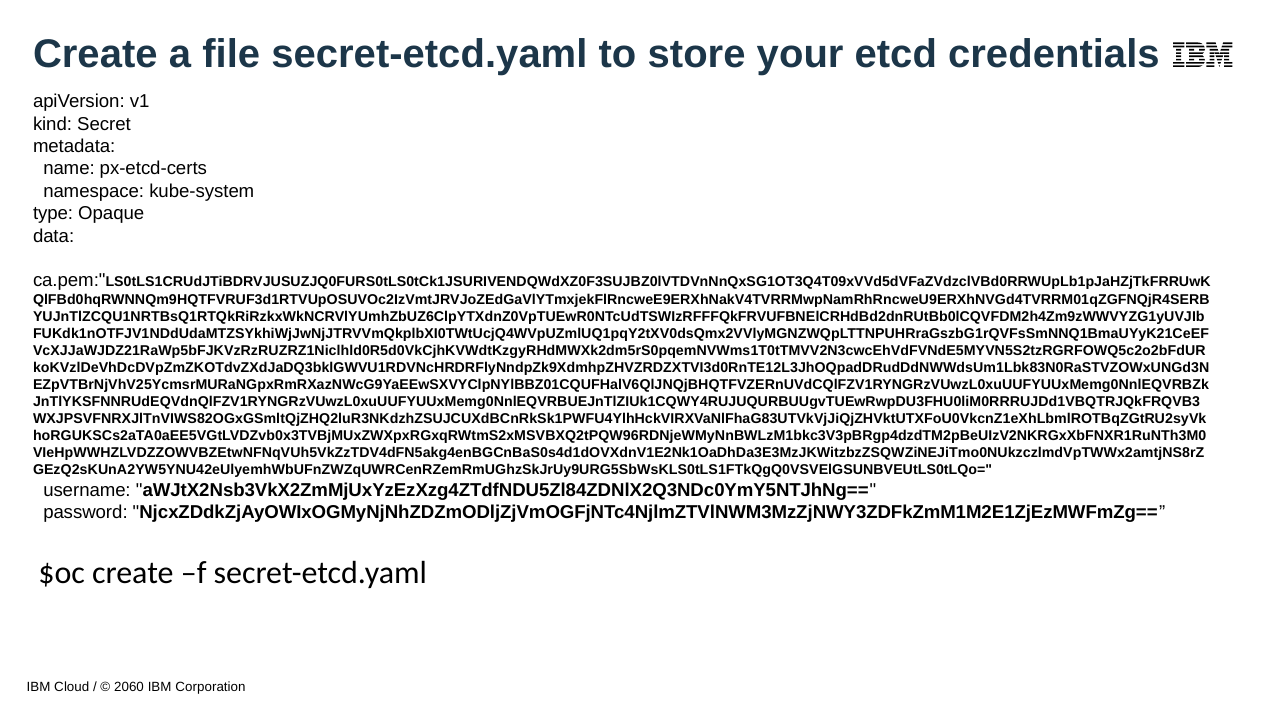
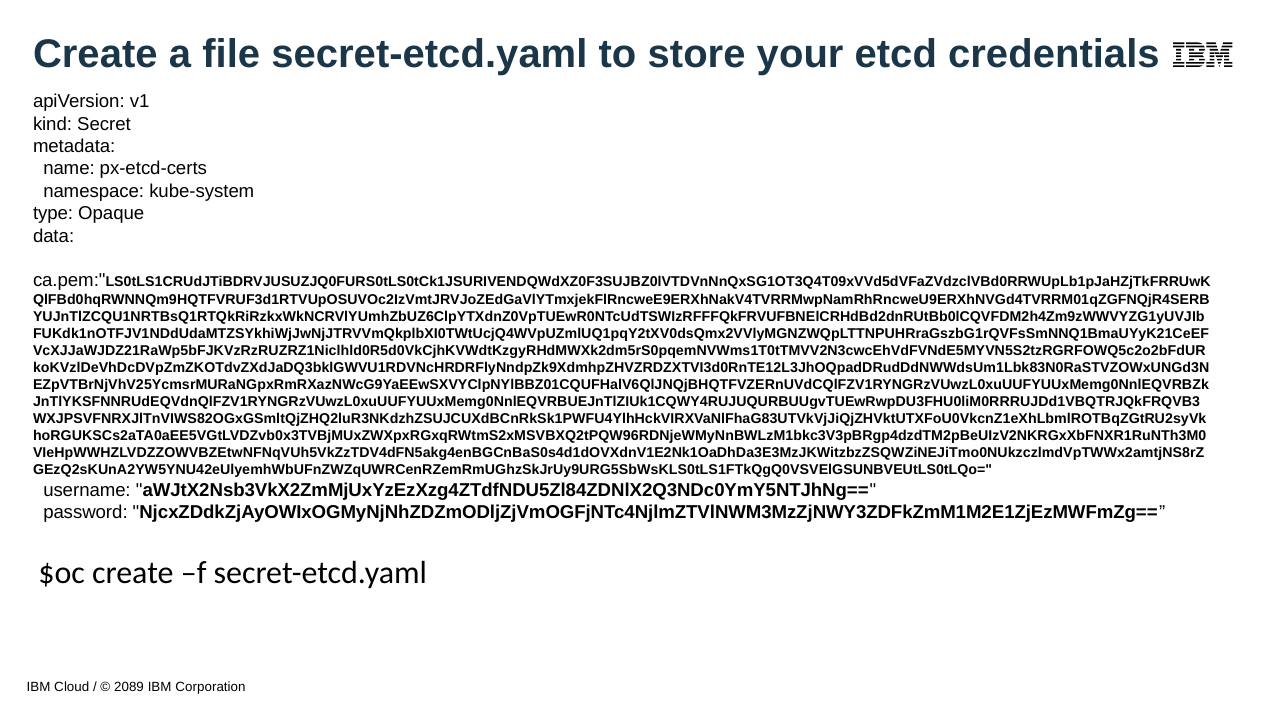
2060: 2060 -> 2089
